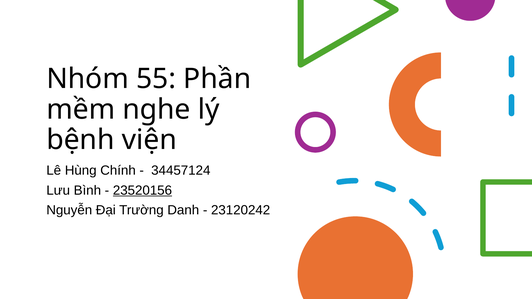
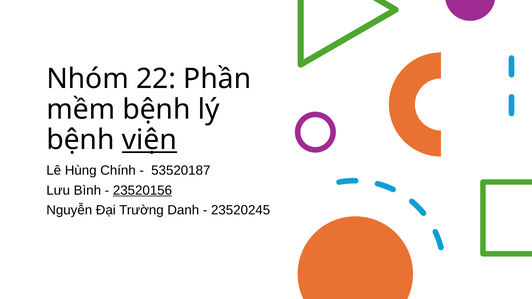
55: 55 -> 22
mềm nghe: nghe -> bệnh
viện underline: none -> present
34457124: 34457124 -> 53520187
23120242: 23120242 -> 23520245
